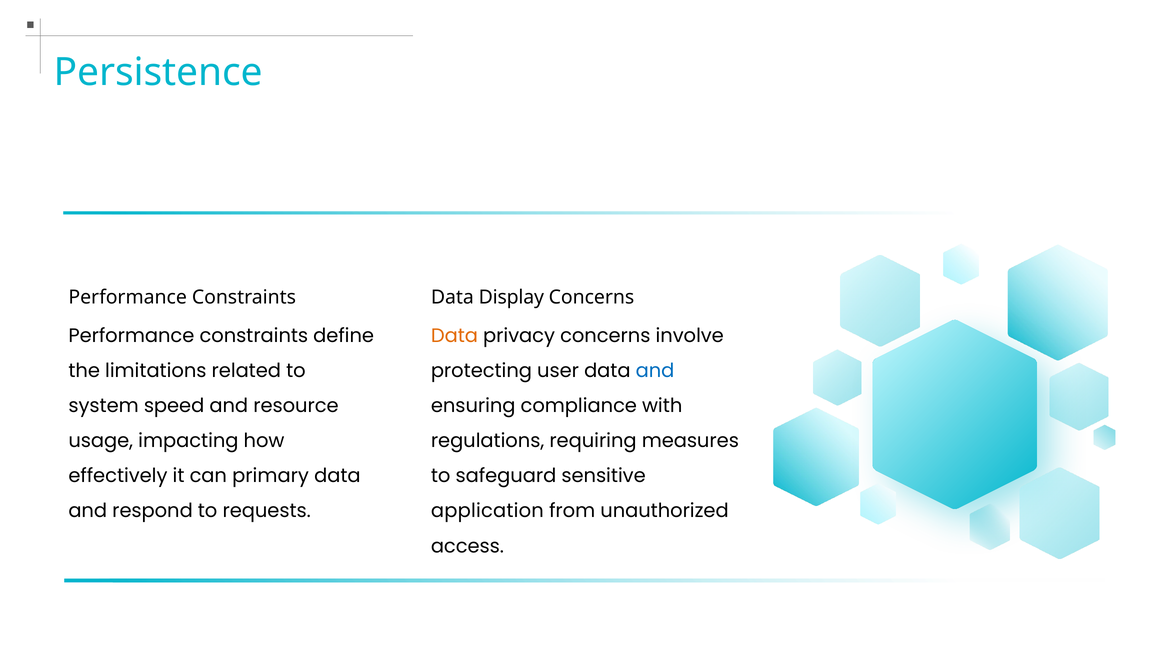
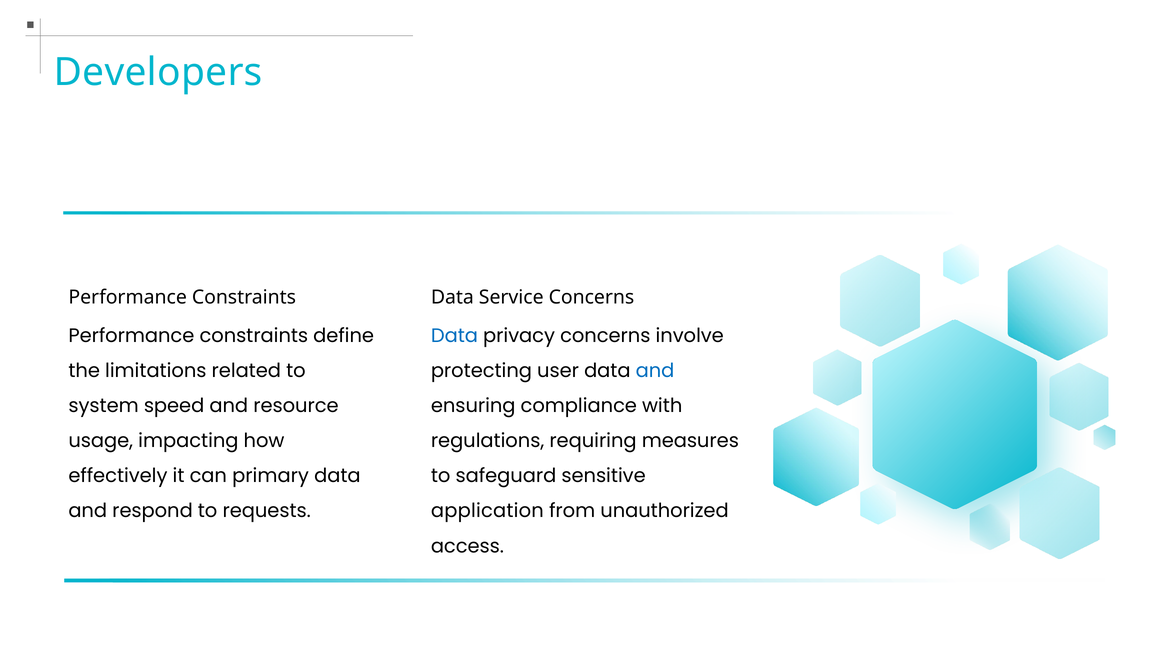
Persistence: Persistence -> Developers
Display: Display -> Service
Data at (454, 336) colour: orange -> blue
